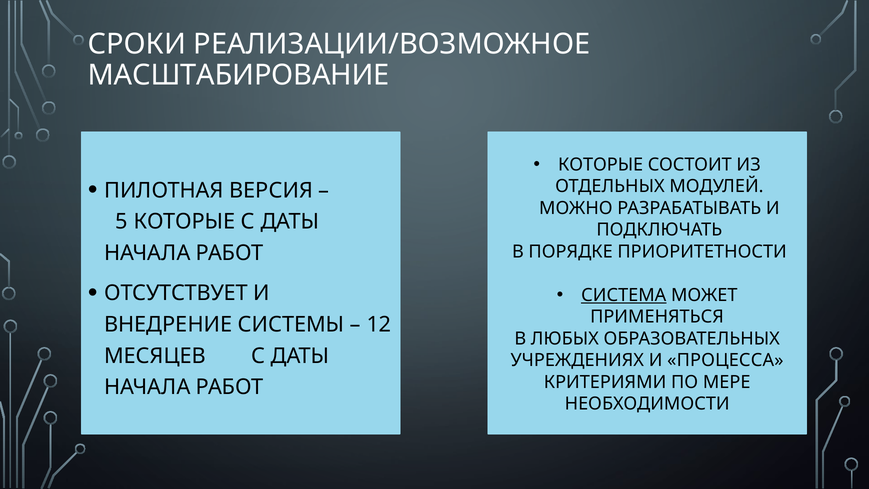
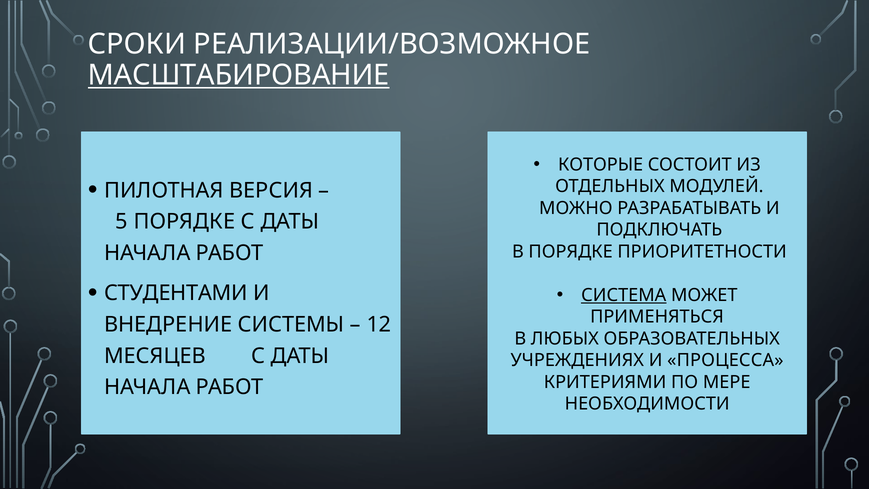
МАСШТАБИРОВАНИЕ underline: none -> present
5 КОТОРЫЕ: КОТОРЫЕ -> ПОРЯДКЕ
ОТСУТСТВУЕТ: ОТСУТСТВУЕТ -> СТУДЕНТАМИ
